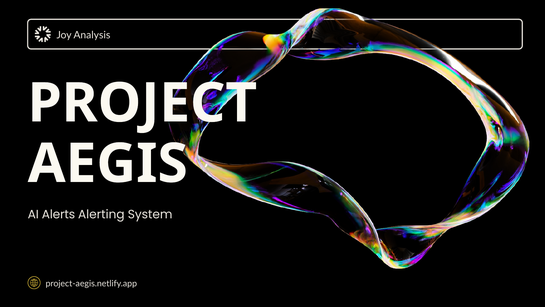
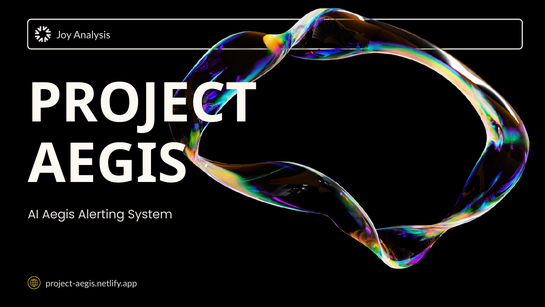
AI Alerts: Alerts -> Aegis
